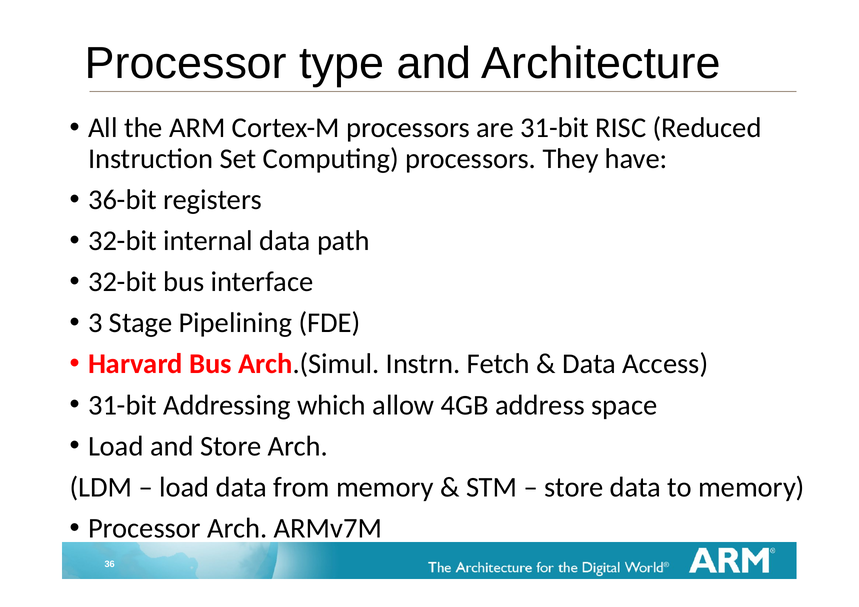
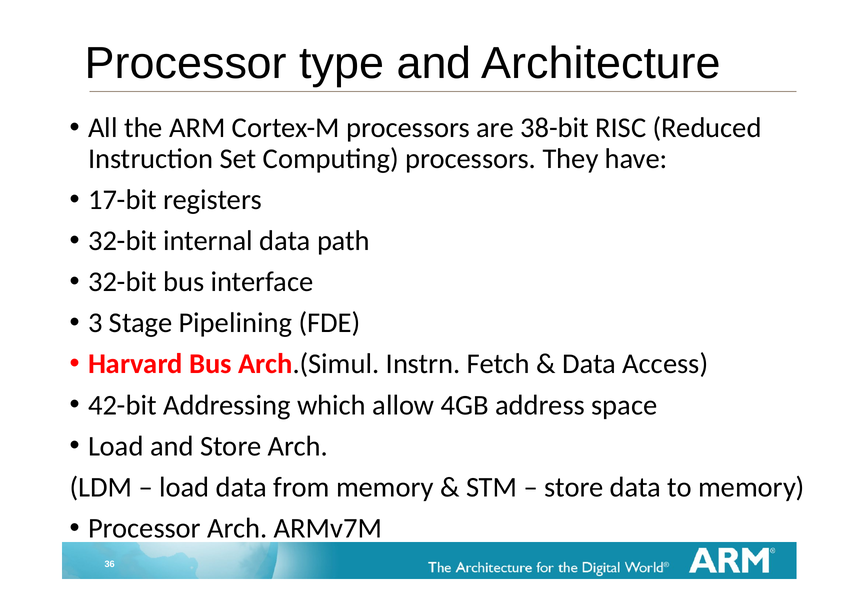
are 31-bit: 31-bit -> 38-bit
36-bit: 36-bit -> 17-bit
31-bit at (122, 405): 31-bit -> 42-bit
